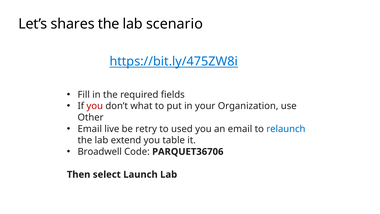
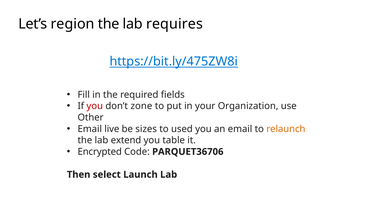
shares: shares -> region
scenario: scenario -> requires
what: what -> zone
retry: retry -> sizes
relaunch colour: blue -> orange
Broadwell: Broadwell -> Encrypted
